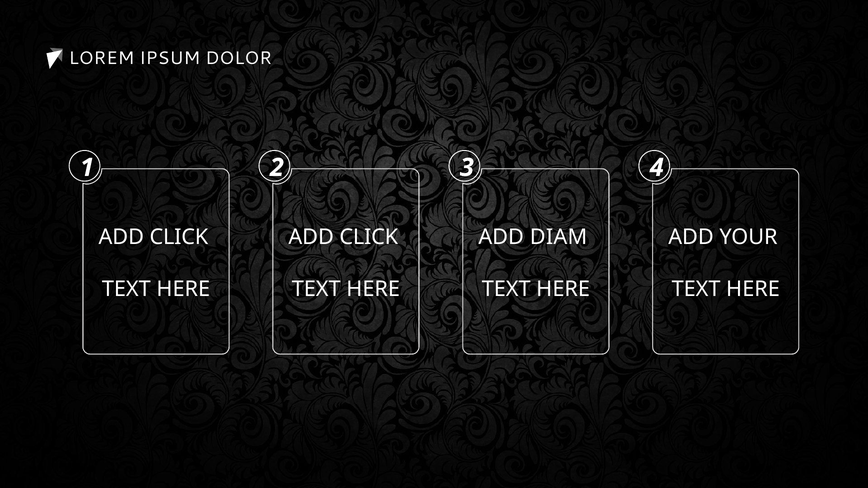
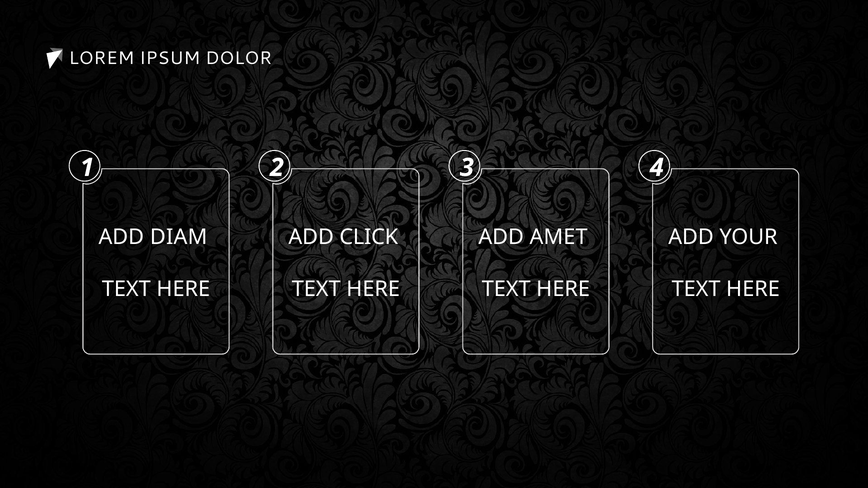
CLICK at (179, 237): CLICK -> DIAM
DIAM: DIAM -> AMET
